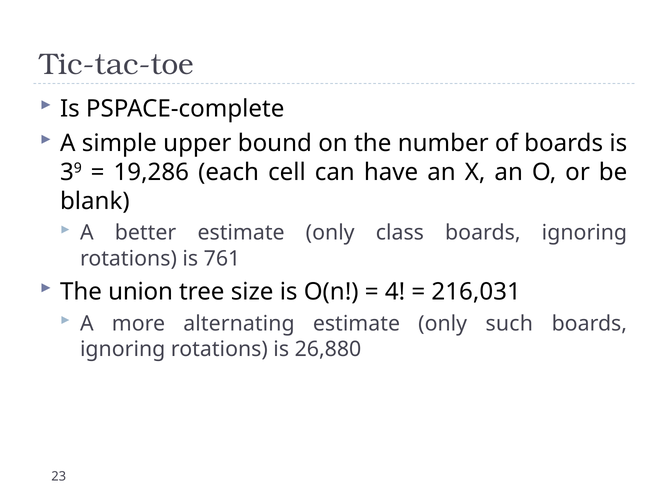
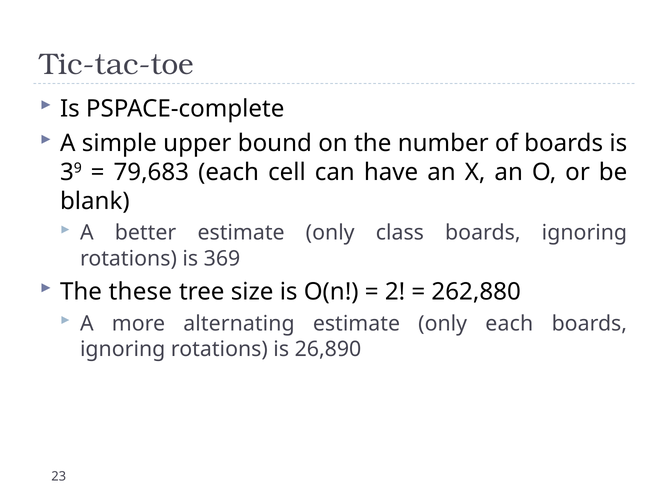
19,286: 19,286 -> 79,683
761: 761 -> 369
union: union -> these
4: 4 -> 2
216,031: 216,031 -> 262,880
only such: such -> each
26,880: 26,880 -> 26,890
